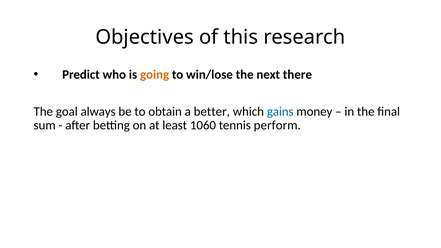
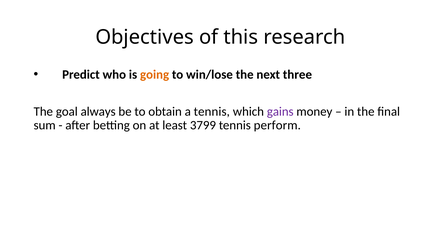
there: there -> three
a better: better -> tennis
gains colour: blue -> purple
1060: 1060 -> 3799
